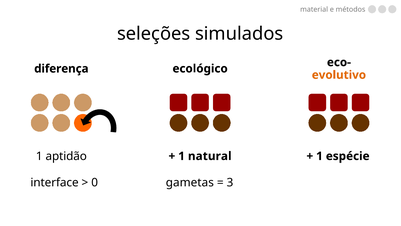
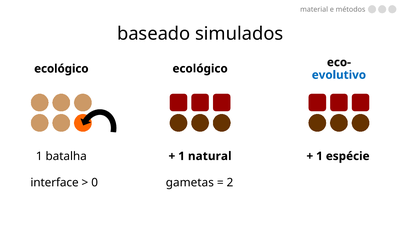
seleções: seleções -> baseado
diferença at (61, 69): diferença -> ecológico
evolutivo colour: orange -> blue
aptidão: aptidão -> batalha
3: 3 -> 2
